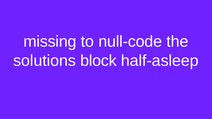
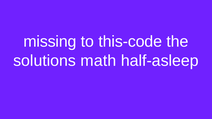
null-code: null-code -> this-code
block: block -> math
